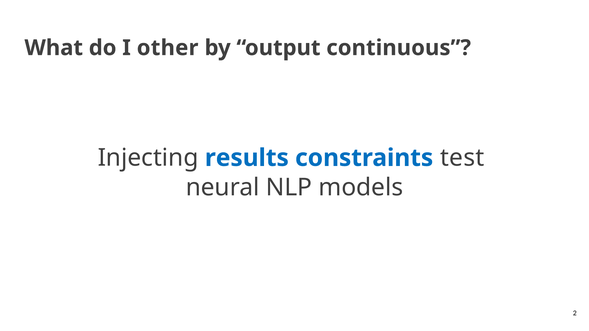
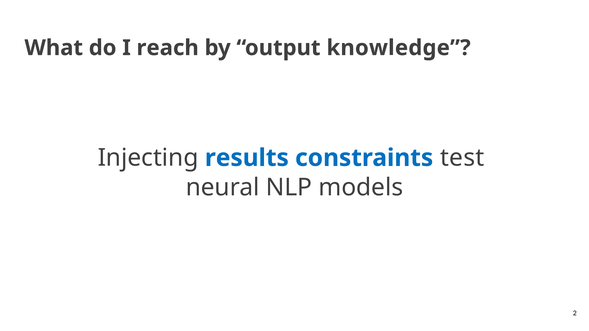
other: other -> reach
continuous: continuous -> knowledge
